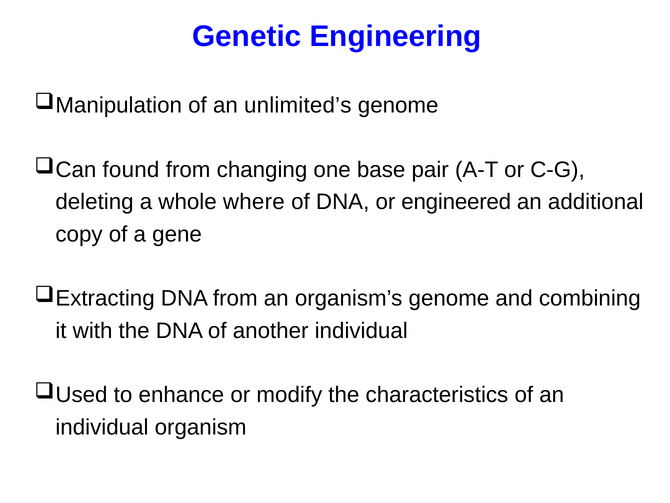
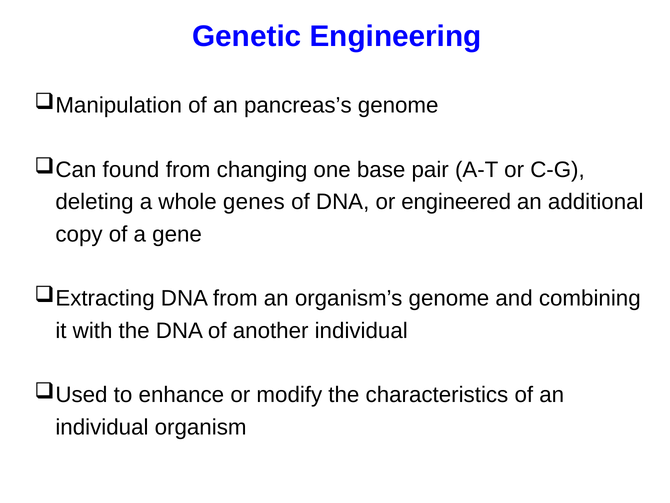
unlimited’s: unlimited’s -> pancreas’s
where: where -> genes
